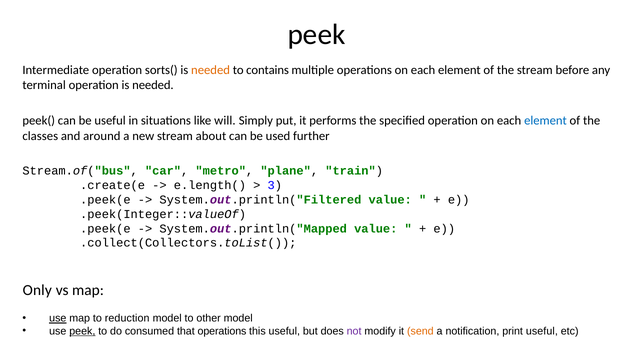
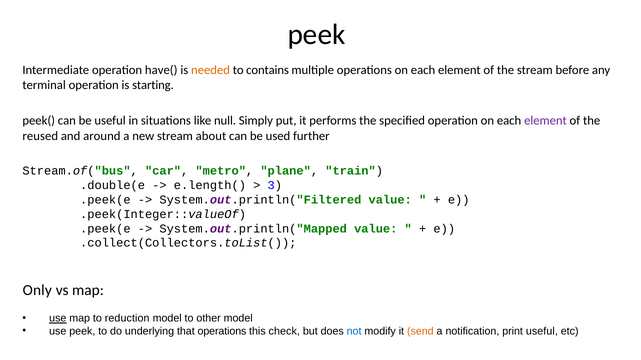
sorts(: sorts( -> have(
operation is needed: needed -> starting
will: will -> null
element at (545, 121) colour: blue -> purple
classes: classes -> reused
.create(e: .create(e -> .double(e
peek at (82, 332) underline: present -> none
consumed: consumed -> underlying
this useful: useful -> check
not colour: purple -> blue
